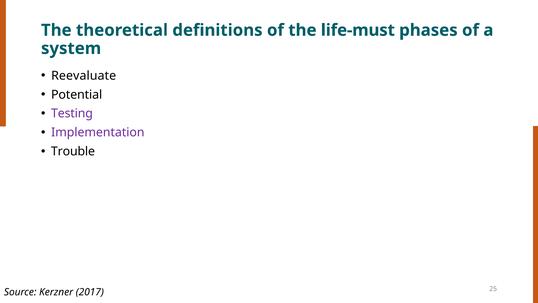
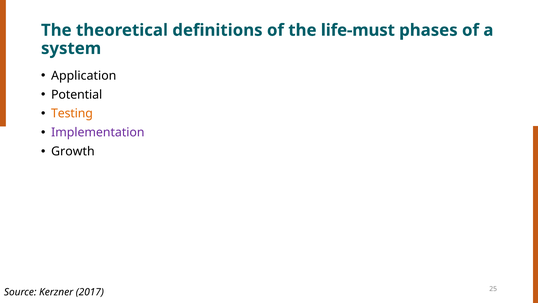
Reevaluate: Reevaluate -> Application
Testing colour: purple -> orange
Trouble: Trouble -> Growth
